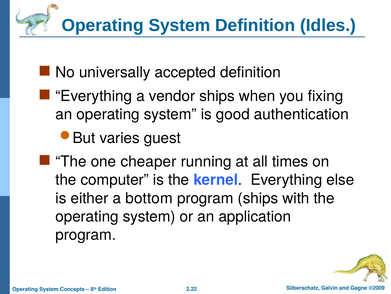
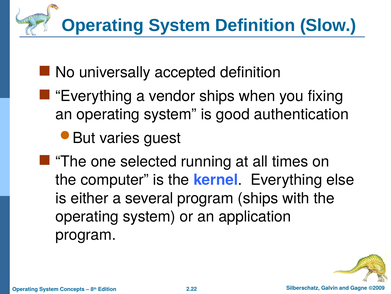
Idles: Idles -> Slow
cheaper: cheaper -> selected
bottom: bottom -> several
